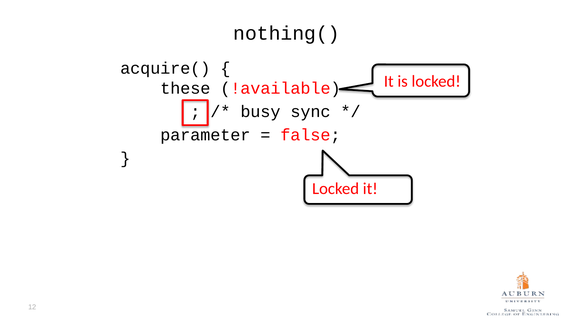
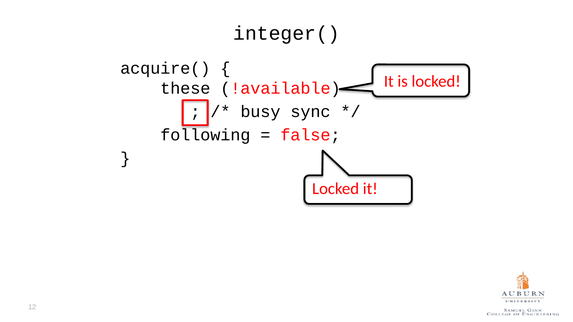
nothing(: nothing( -> integer(
parameter: parameter -> following
